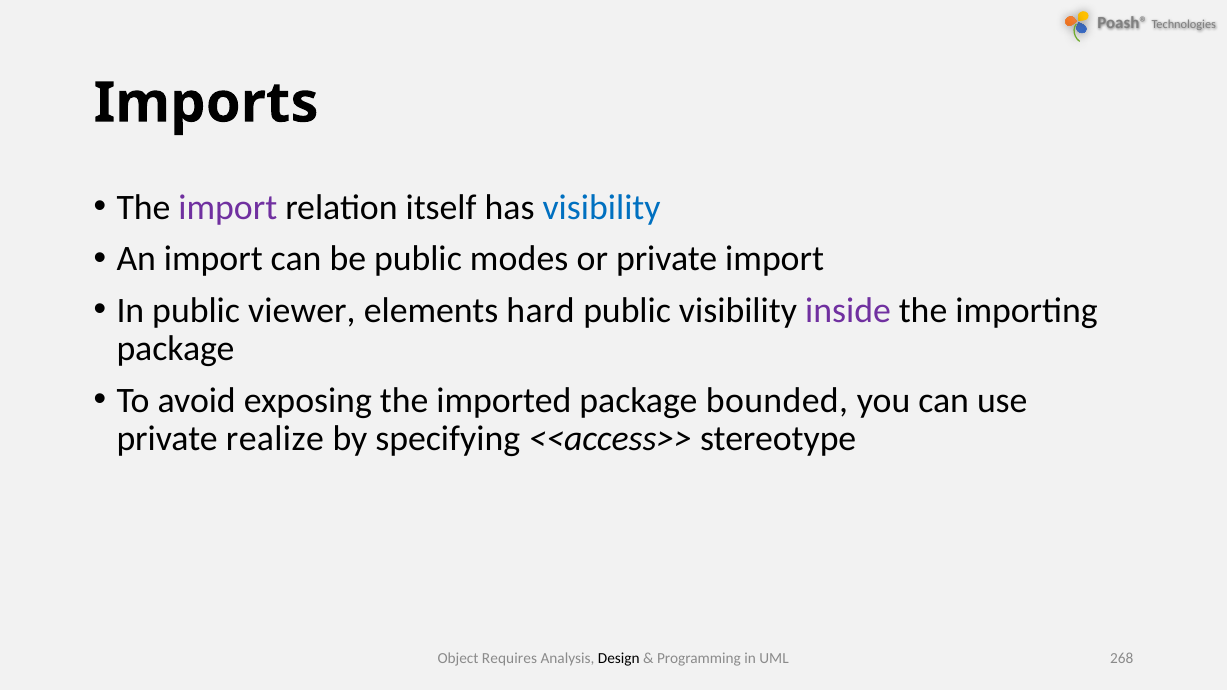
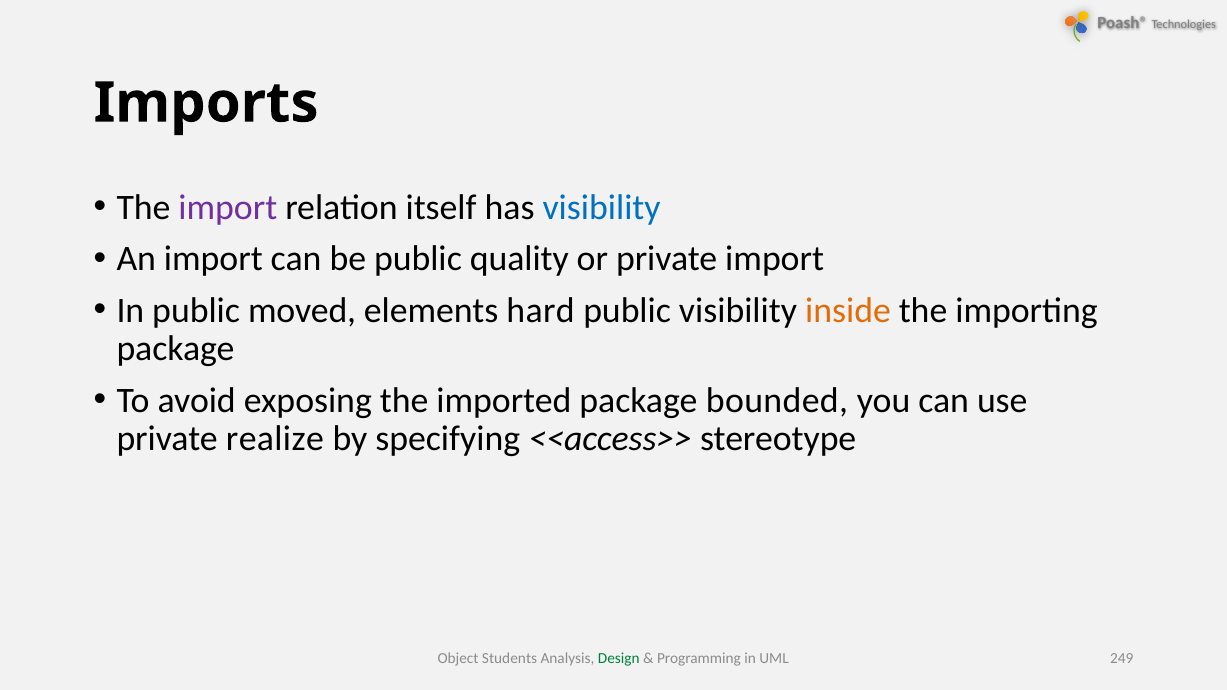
modes: modes -> quality
viewer: viewer -> moved
inside colour: purple -> orange
Requires: Requires -> Students
Design colour: black -> green
268: 268 -> 249
